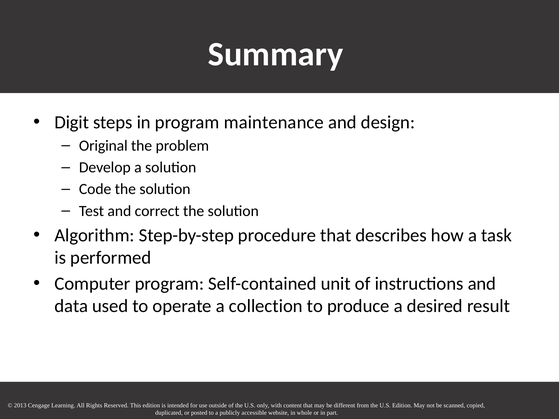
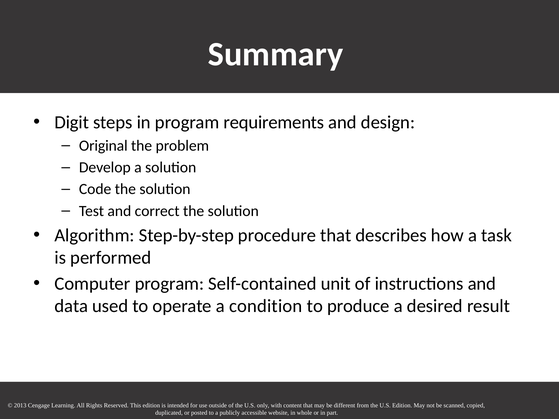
maintenance: maintenance -> requirements
collection: collection -> condition
